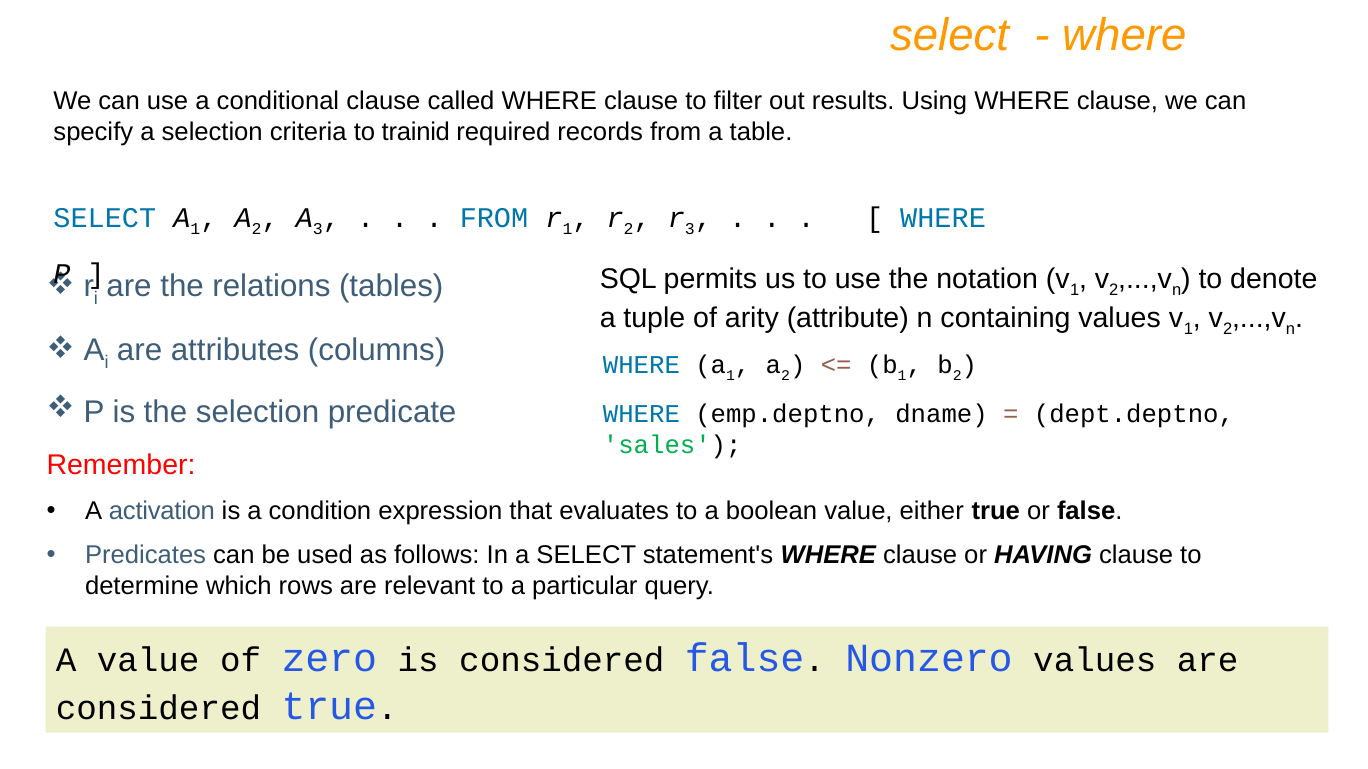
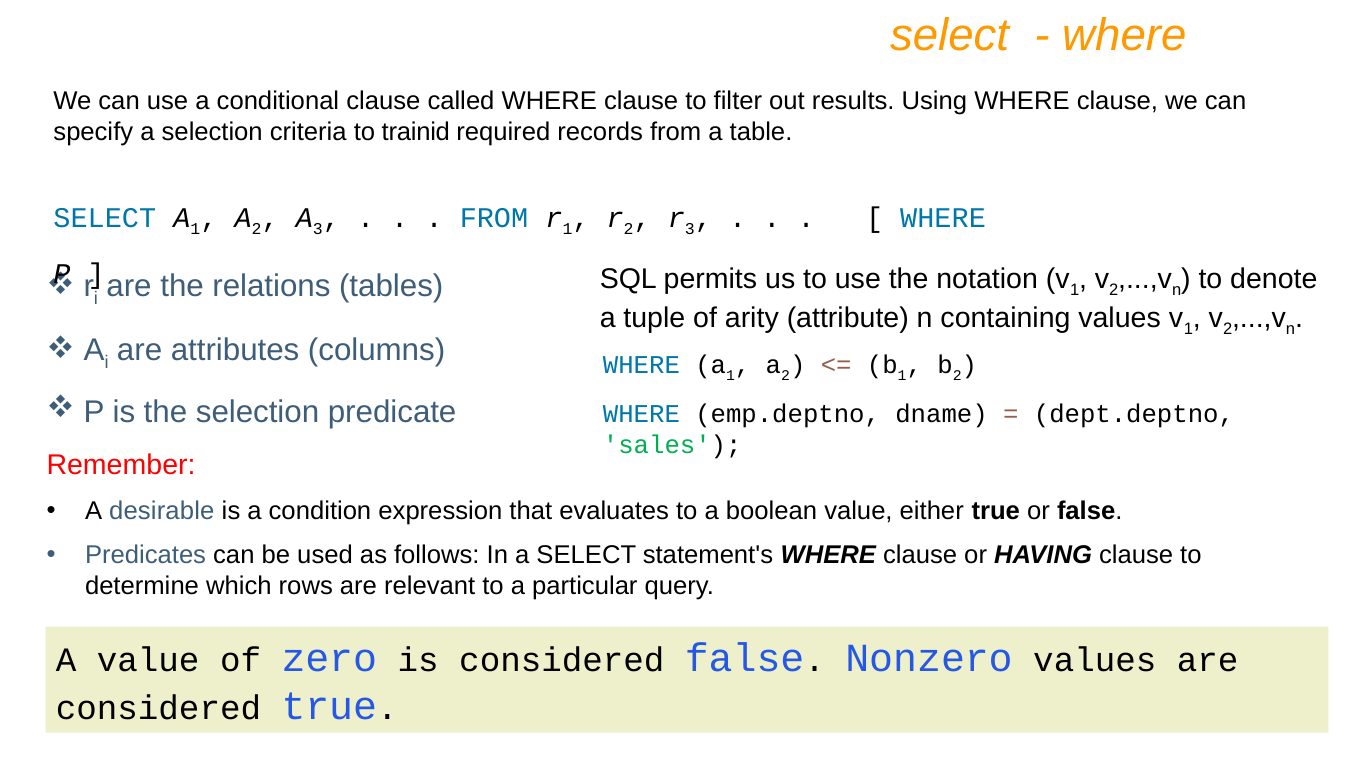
activation: activation -> desirable
